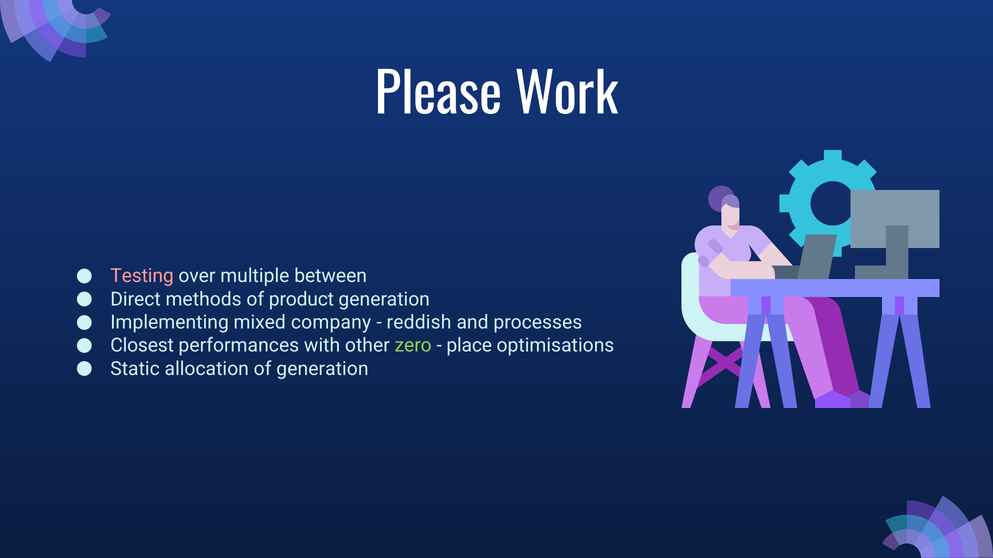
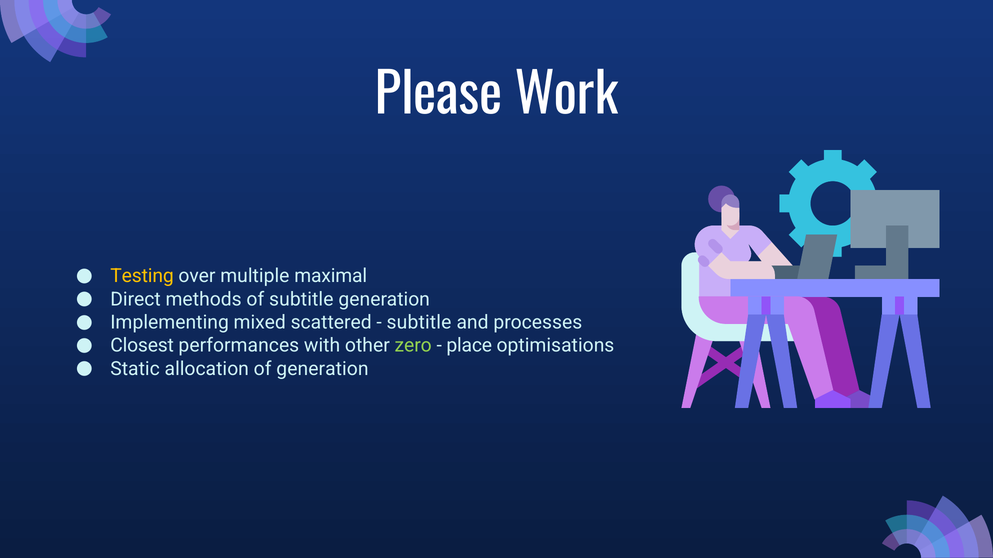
Testing colour: pink -> yellow
between: between -> maximal
of product: product -> subtitle
company: company -> scattered
reddish at (419, 323): reddish -> subtitle
